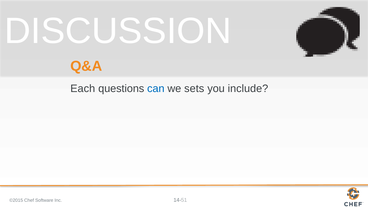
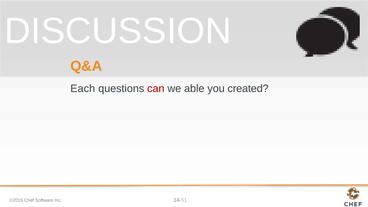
can colour: blue -> red
sets: sets -> able
include: include -> created
